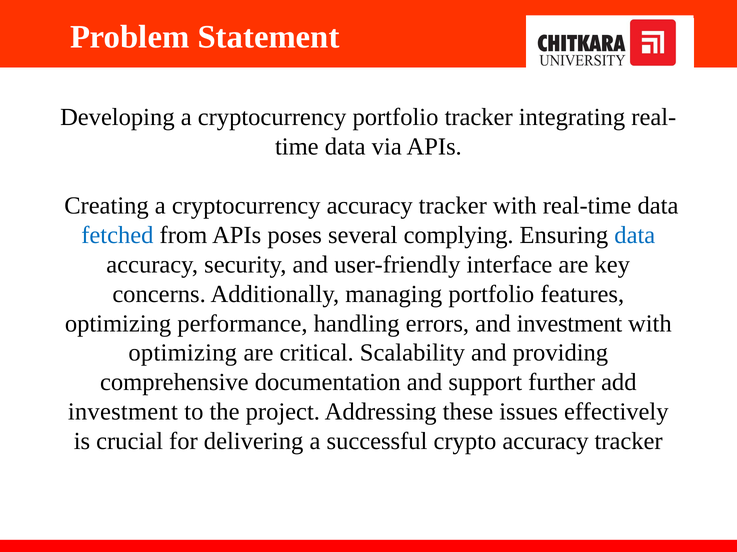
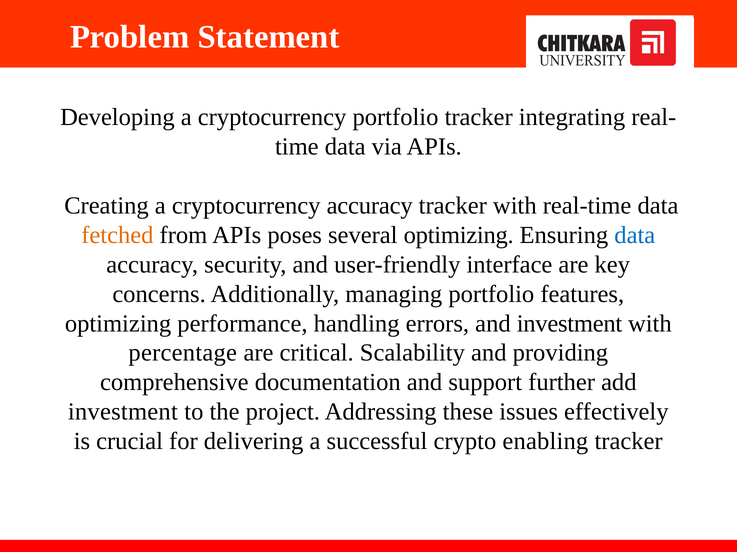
fetched colour: blue -> orange
several complying: complying -> optimizing
optimizing at (183, 353): optimizing -> percentage
crypto accuracy: accuracy -> enabling
